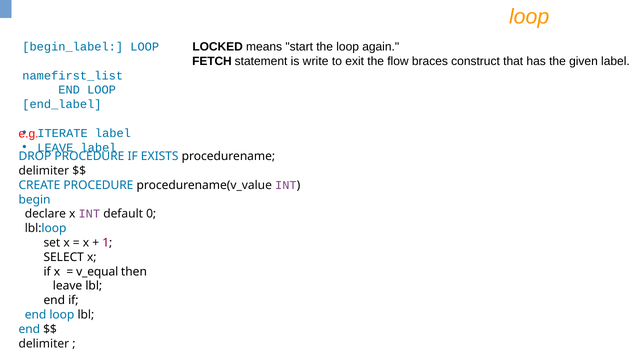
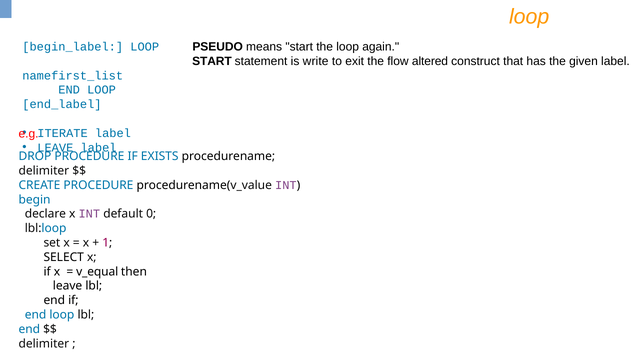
LOCKED: LOCKED -> PSEUDO
FETCH at (212, 61): FETCH -> START
braces: braces -> altered
